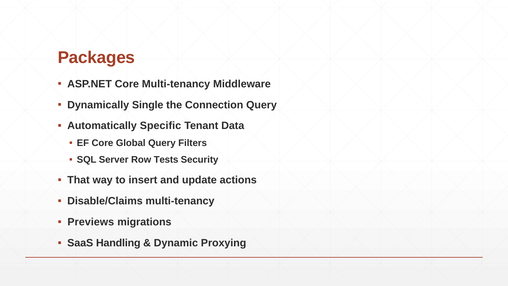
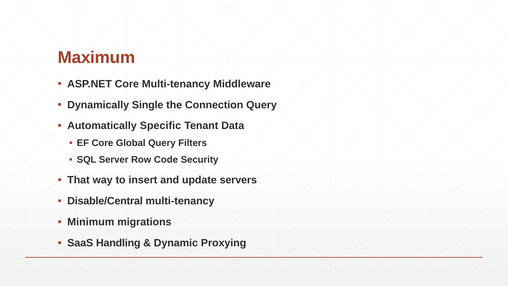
Packages: Packages -> Maximum
Tests: Tests -> Code
actions: actions -> servers
Disable/Claims: Disable/Claims -> Disable/Central
Previews: Previews -> Minimum
